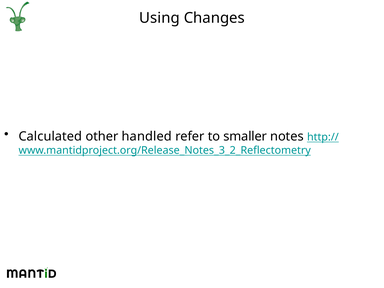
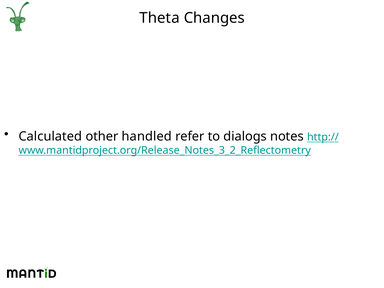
Using: Using -> Theta
smaller: smaller -> dialogs
